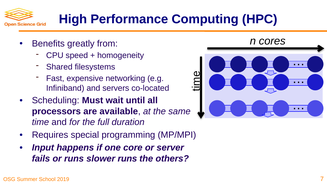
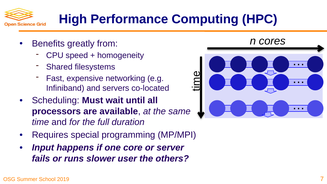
slower runs: runs -> user
